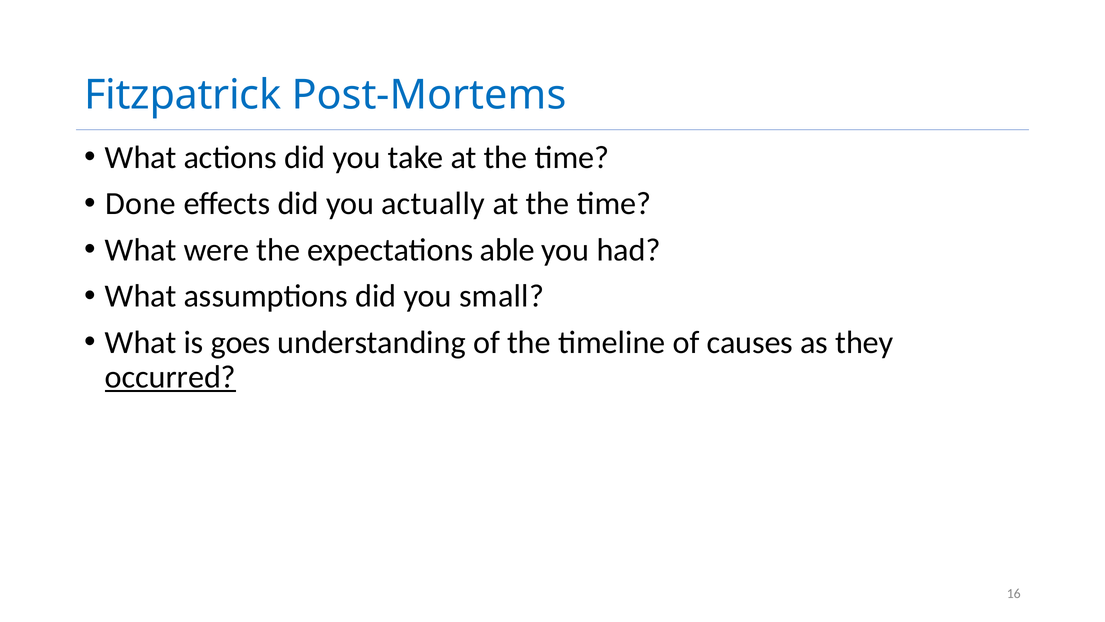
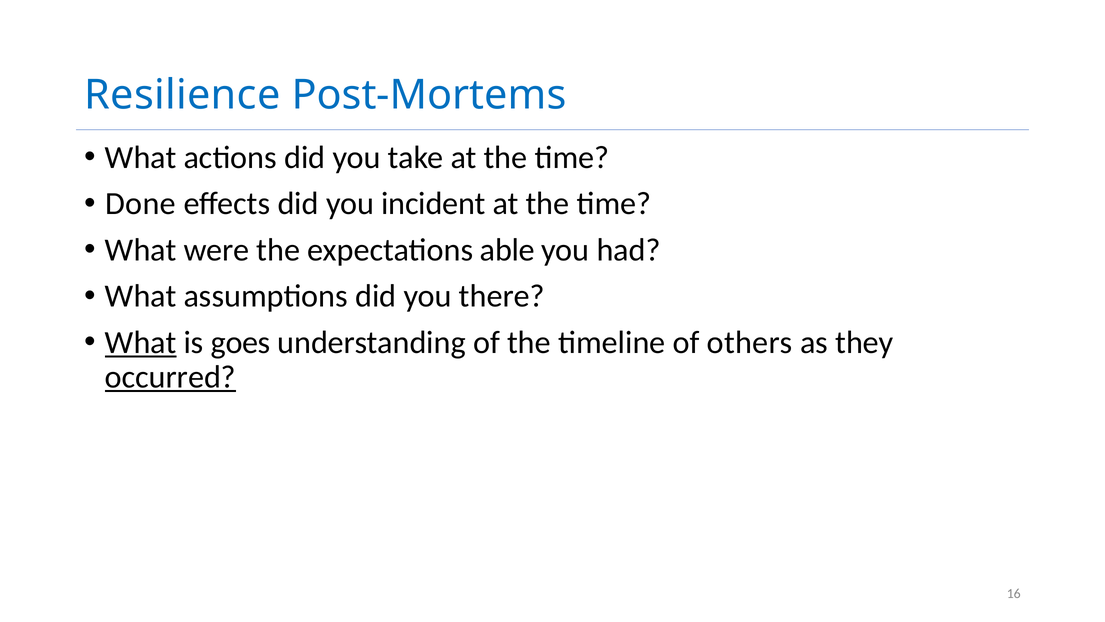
Fitzpatrick: Fitzpatrick -> Resilience
actually: actually -> incident
small: small -> there
What at (141, 342) underline: none -> present
causes: causes -> others
